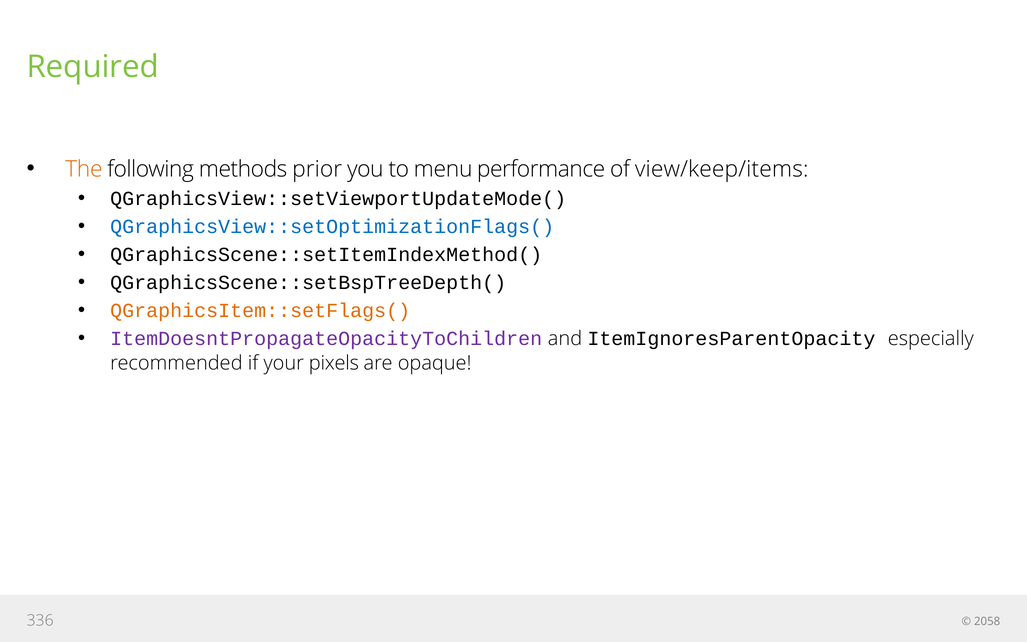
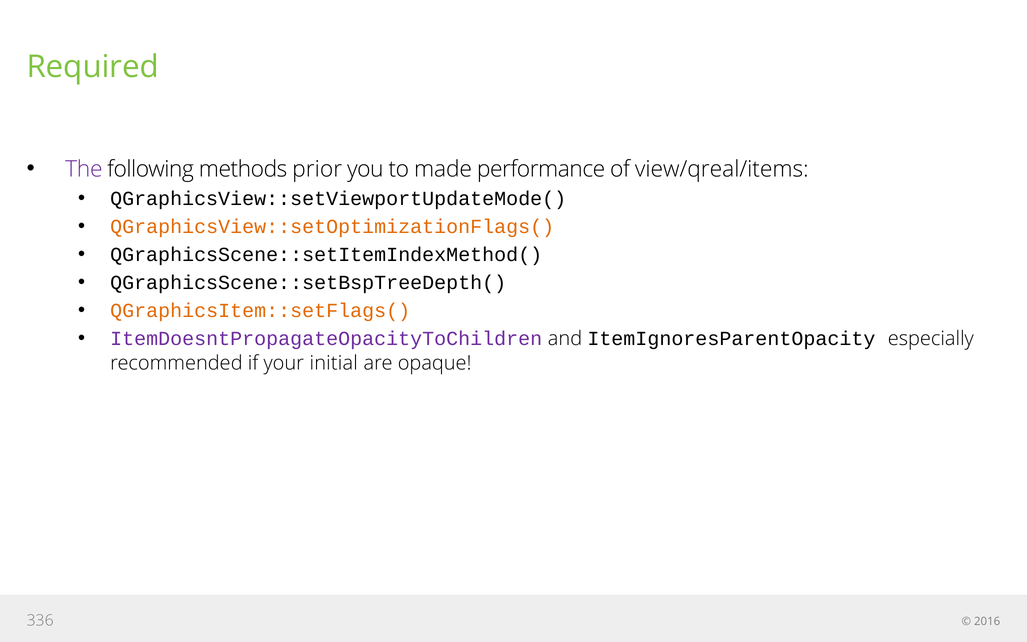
The colour: orange -> purple
menu: menu -> made
view/keep/items: view/keep/items -> view/qreal/items
QGraphicsView::setOptimizationFlags( colour: blue -> orange
pixels: pixels -> initial
2058: 2058 -> 2016
